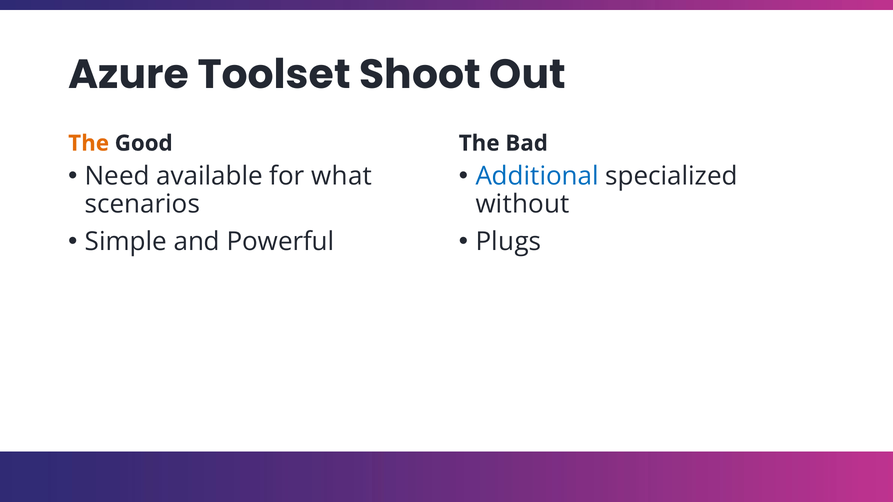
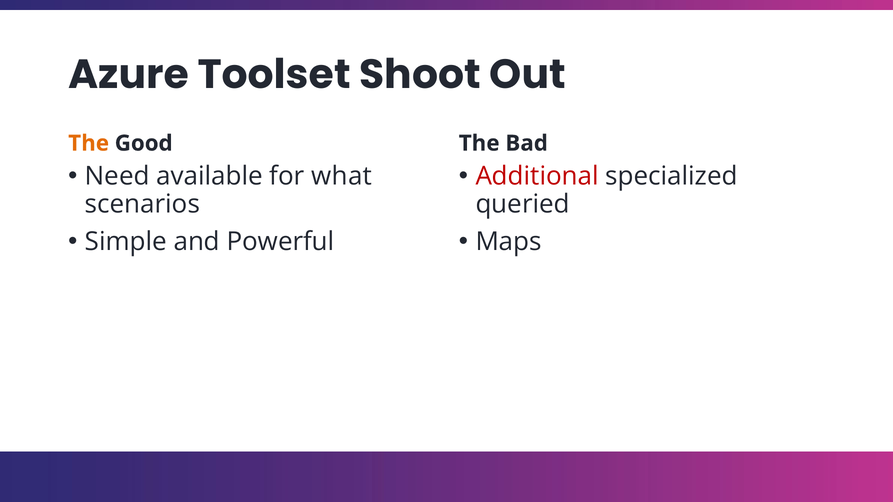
Additional colour: blue -> red
without: without -> queried
Plugs: Plugs -> Maps
